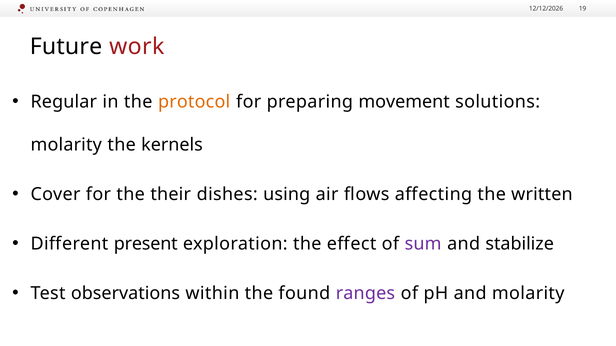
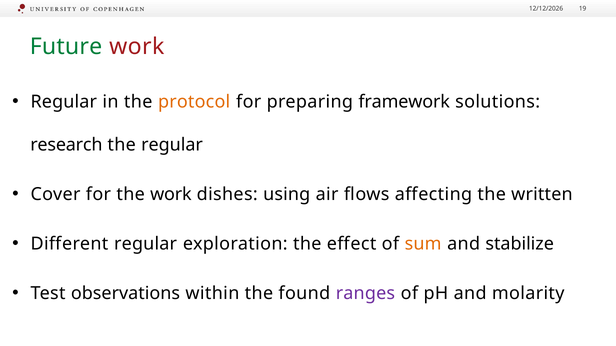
Future colour: black -> green
movement: movement -> framework
molarity at (66, 145): molarity -> research
the kernels: kernels -> regular
the their: their -> work
Different present: present -> regular
sum colour: purple -> orange
